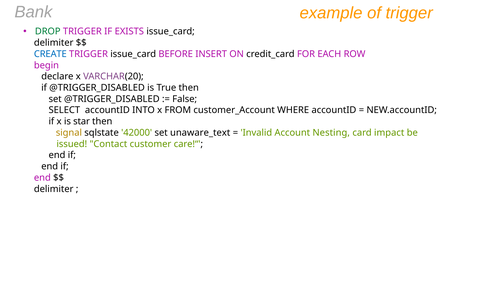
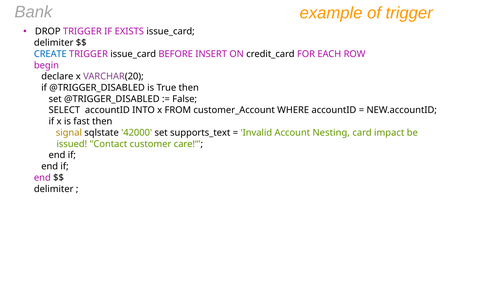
DROP colour: green -> black
star: star -> fast
unaware_text: unaware_text -> supports_text
